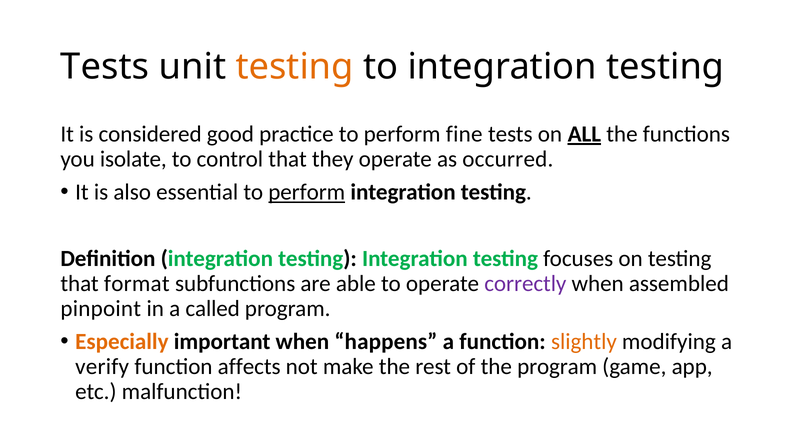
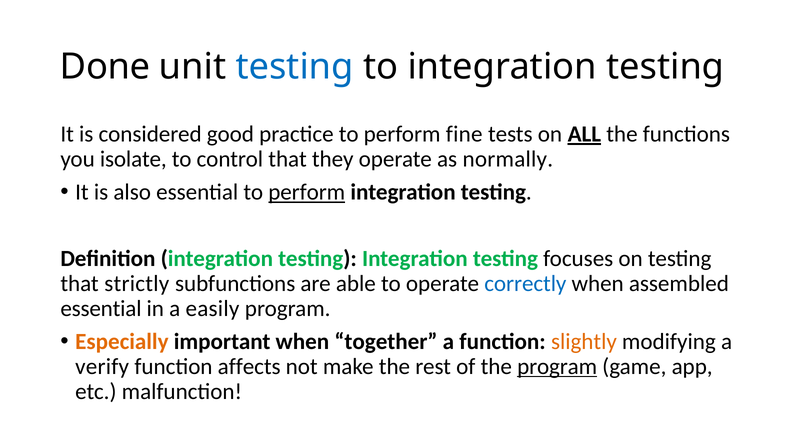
Tests at (105, 67): Tests -> Done
testing at (295, 67) colour: orange -> blue
occurred: occurred -> normally
format: format -> strictly
correctly colour: purple -> blue
pinpoint at (101, 308): pinpoint -> essential
called: called -> easily
happens: happens -> together
program at (557, 366) underline: none -> present
